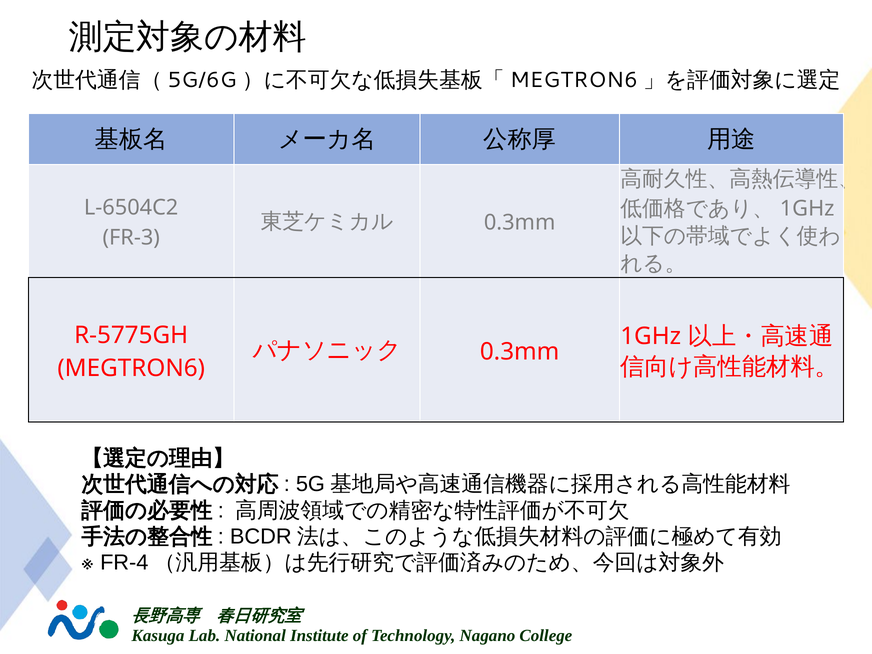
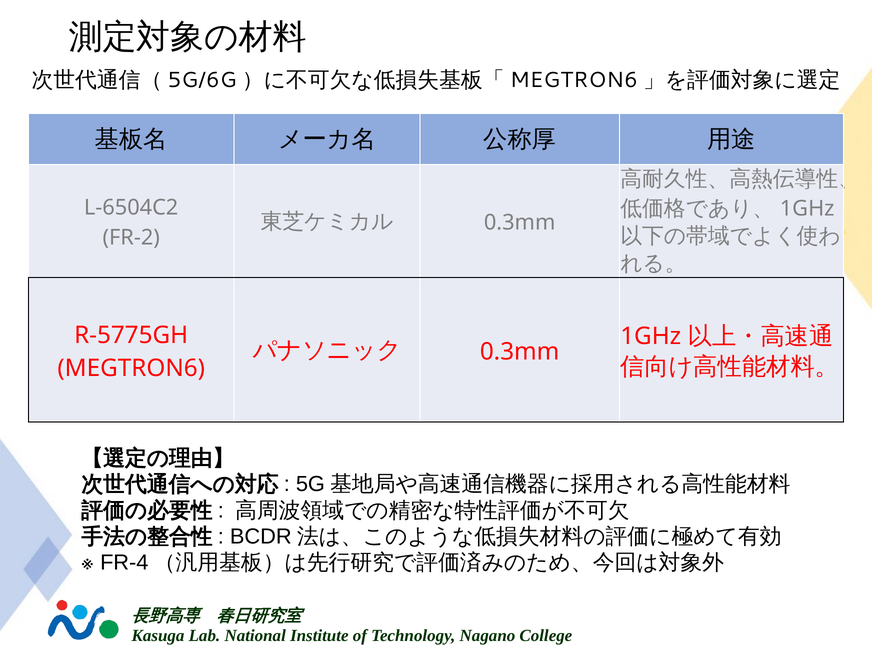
FR-3: FR-3 -> FR-2
